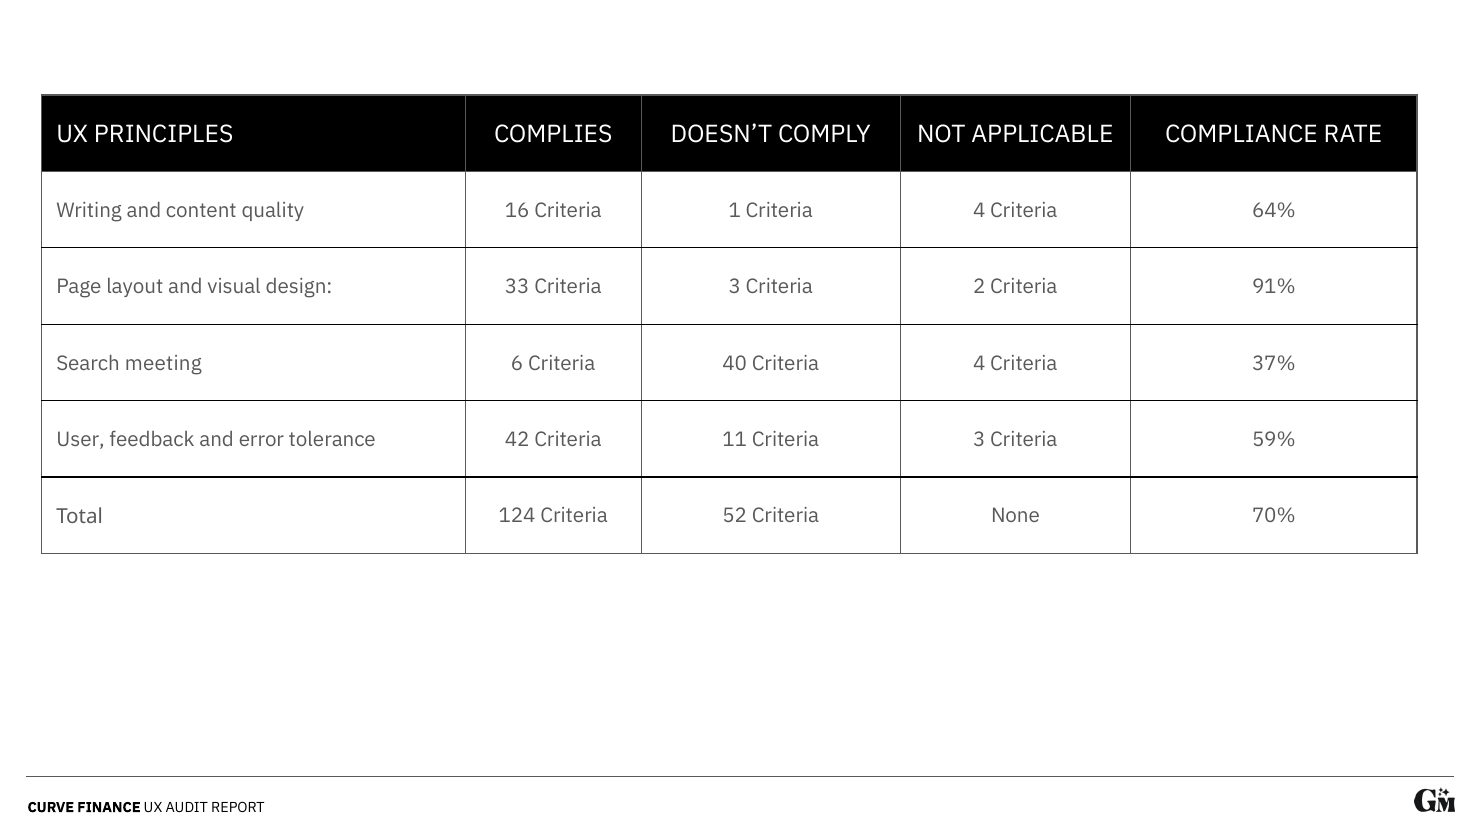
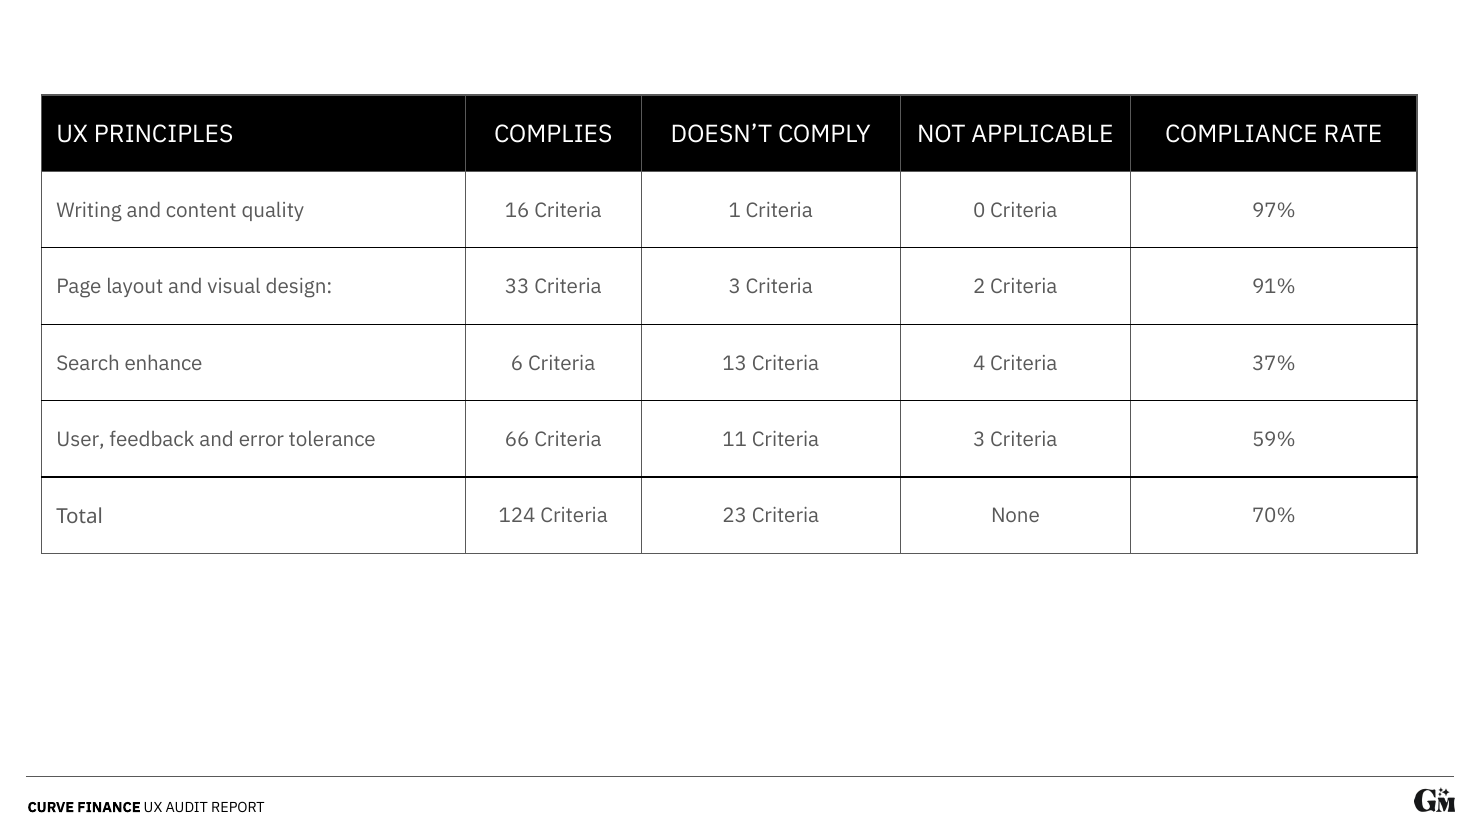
1 Criteria 4: 4 -> 0
64%: 64% -> 97%
meeting: meeting -> enhance
40: 40 -> 13
42: 42 -> 66
52: 52 -> 23
